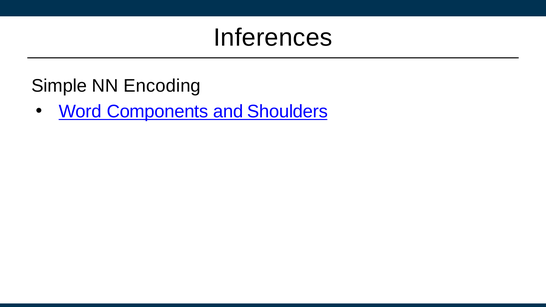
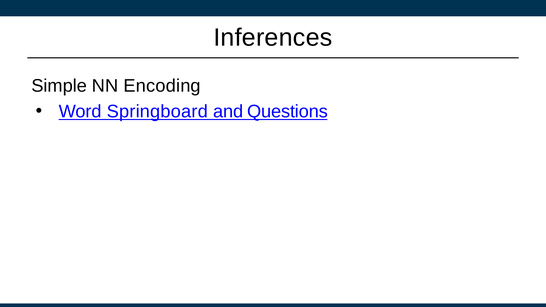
Components: Components -> Springboard
Shoulders: Shoulders -> Questions
